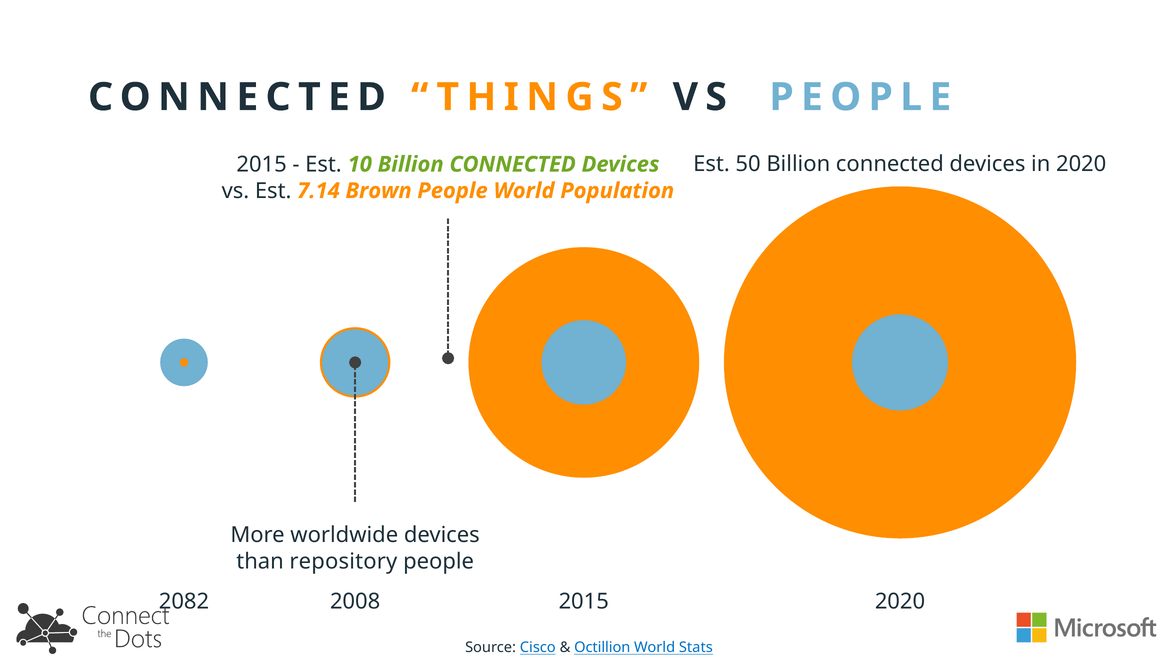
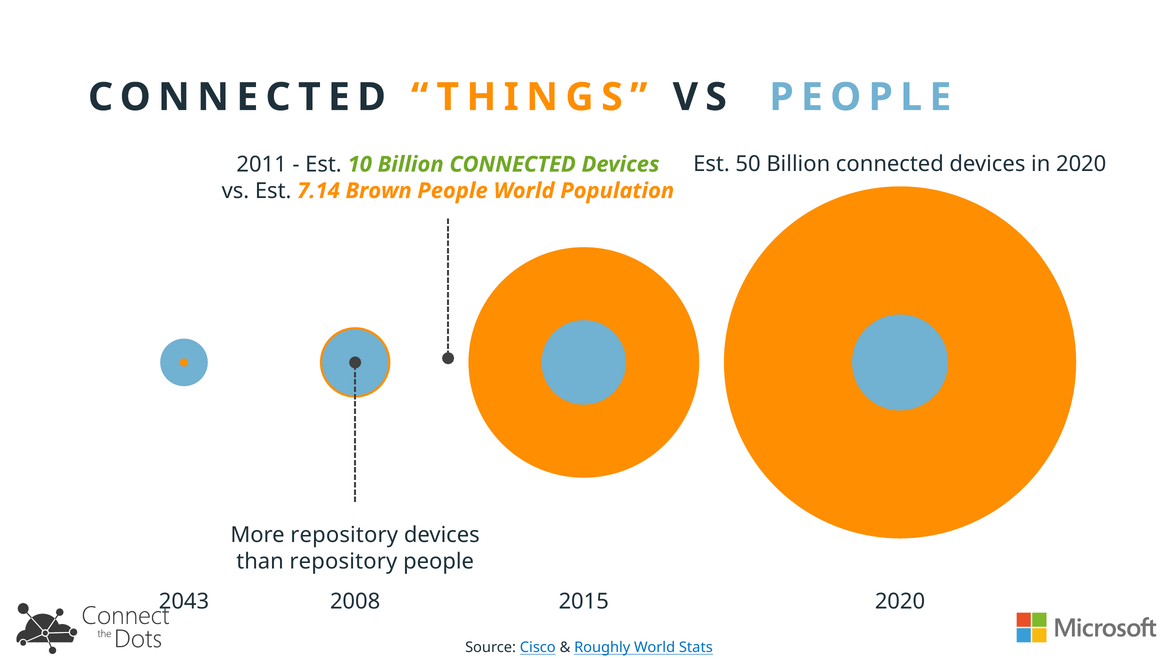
2015 at (262, 165): 2015 -> 2011
More worldwide: worldwide -> repository
2082: 2082 -> 2043
Octillion: Octillion -> Roughly
